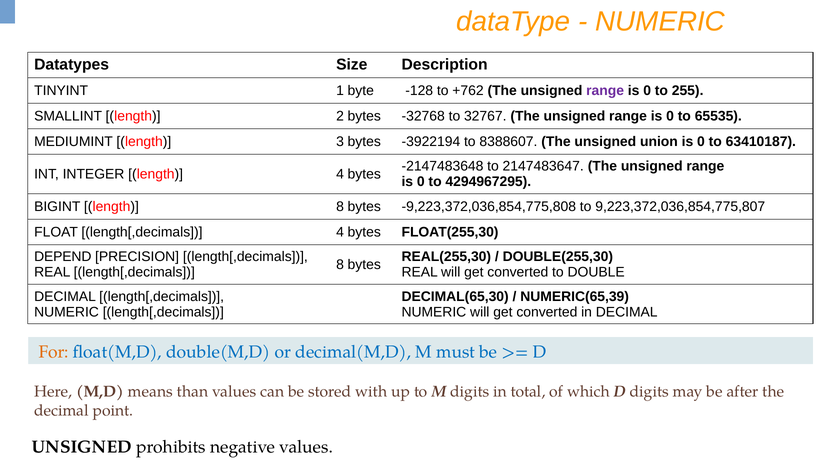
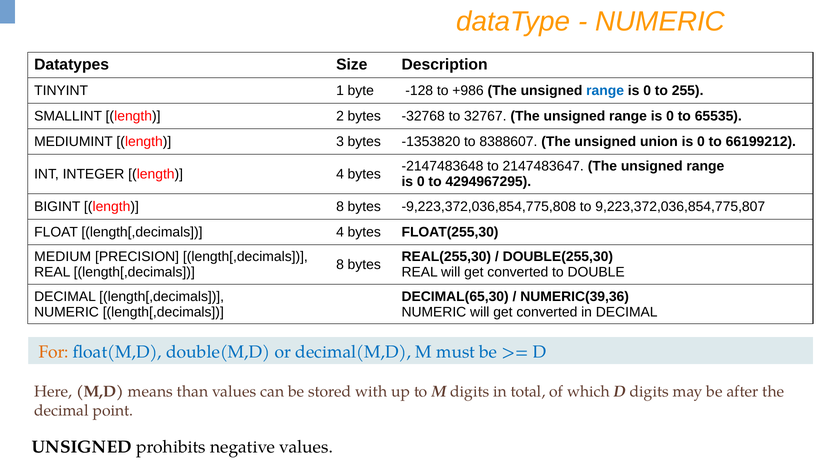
+762: +762 -> +986
range at (605, 91) colour: purple -> blue
-3922194: -3922194 -> -1353820
63410187: 63410187 -> 66199212
DEPEND: DEPEND -> MEDIUM
NUMERIC(65,39: NUMERIC(65,39 -> NUMERIC(39,36
